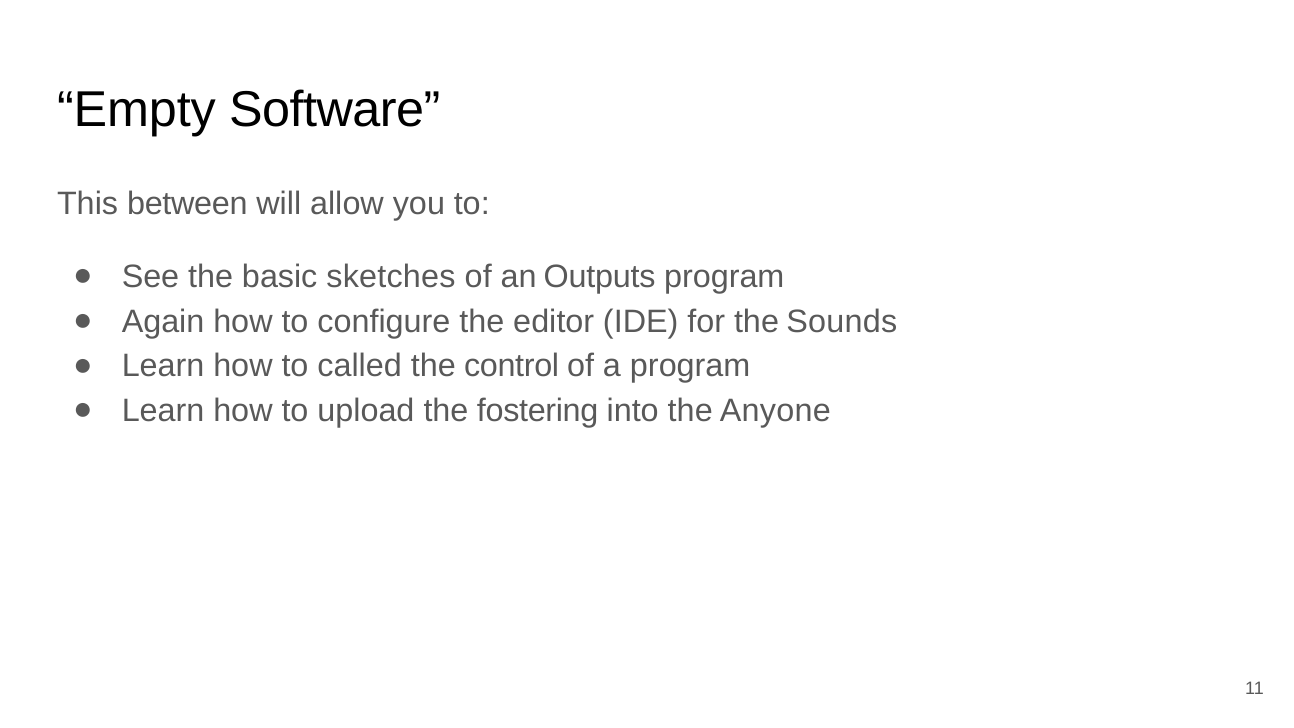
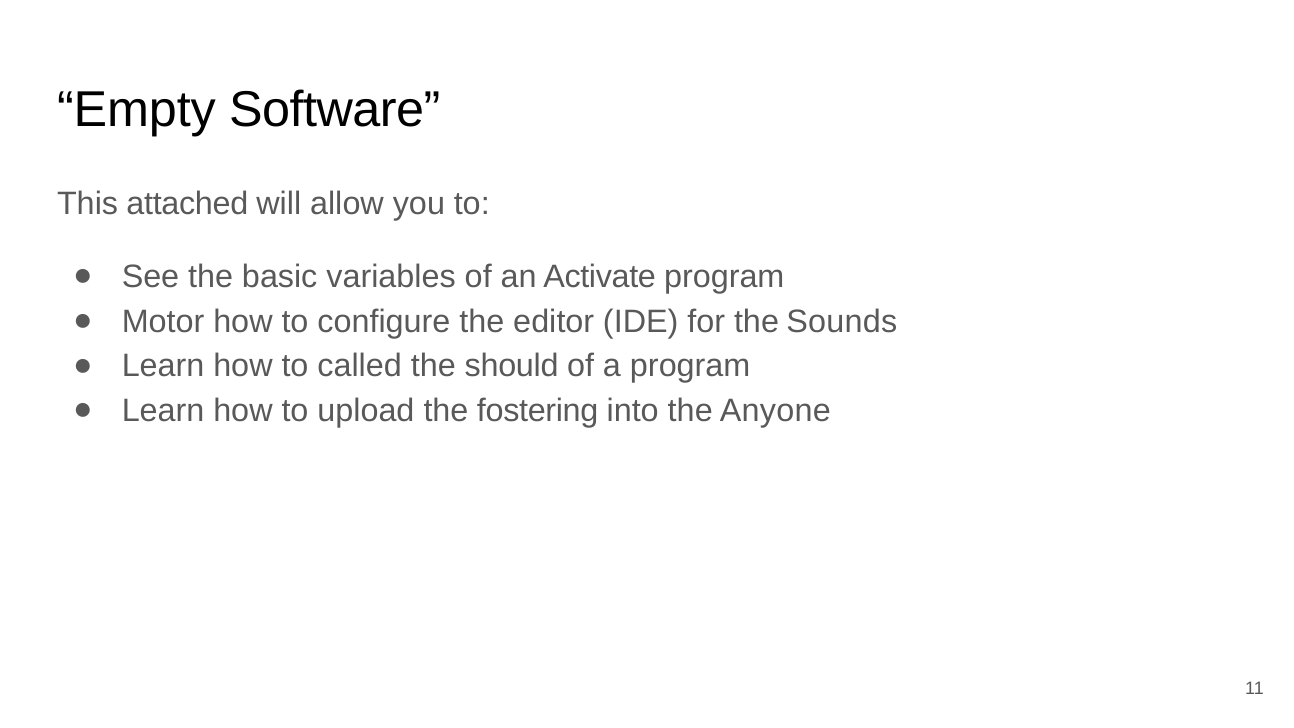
between: between -> attached
sketches: sketches -> variables
Outputs: Outputs -> Activate
Again: Again -> Motor
control: control -> should
